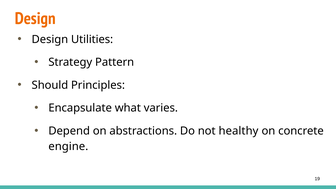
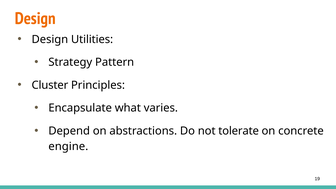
Should: Should -> Cluster
healthy: healthy -> tolerate
